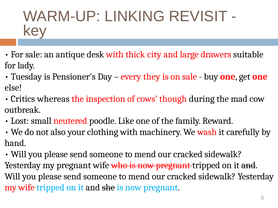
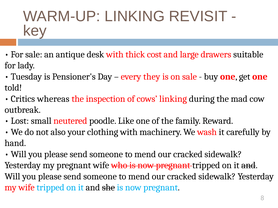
city: city -> cost
else: else -> told
cows though: though -> linking
